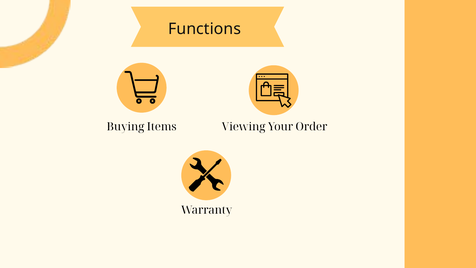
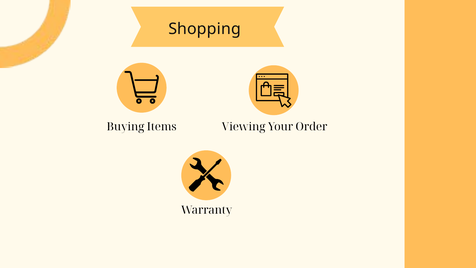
Functions: Functions -> Shopping
